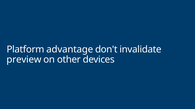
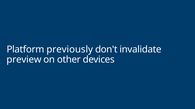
advantage: advantage -> previously
